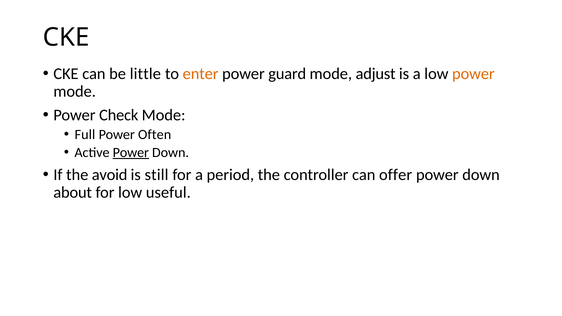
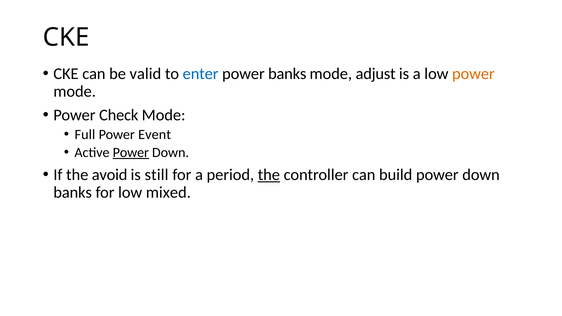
little: little -> valid
enter colour: orange -> blue
power guard: guard -> banks
Often: Often -> Event
the at (269, 175) underline: none -> present
offer: offer -> build
about at (73, 193): about -> banks
useful: useful -> mixed
